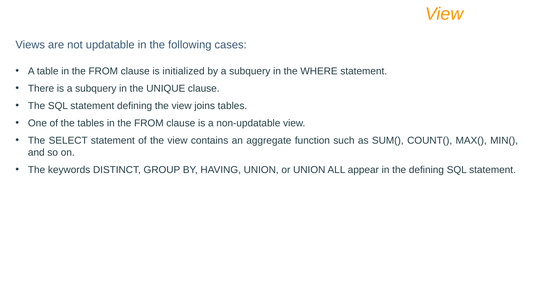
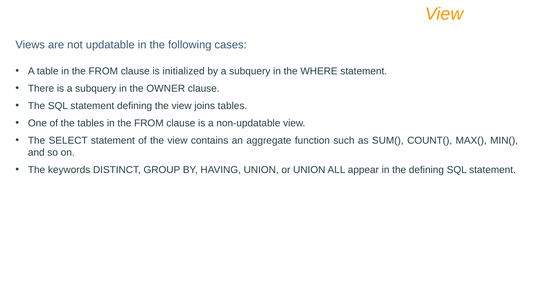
UNIQUE: UNIQUE -> OWNER
